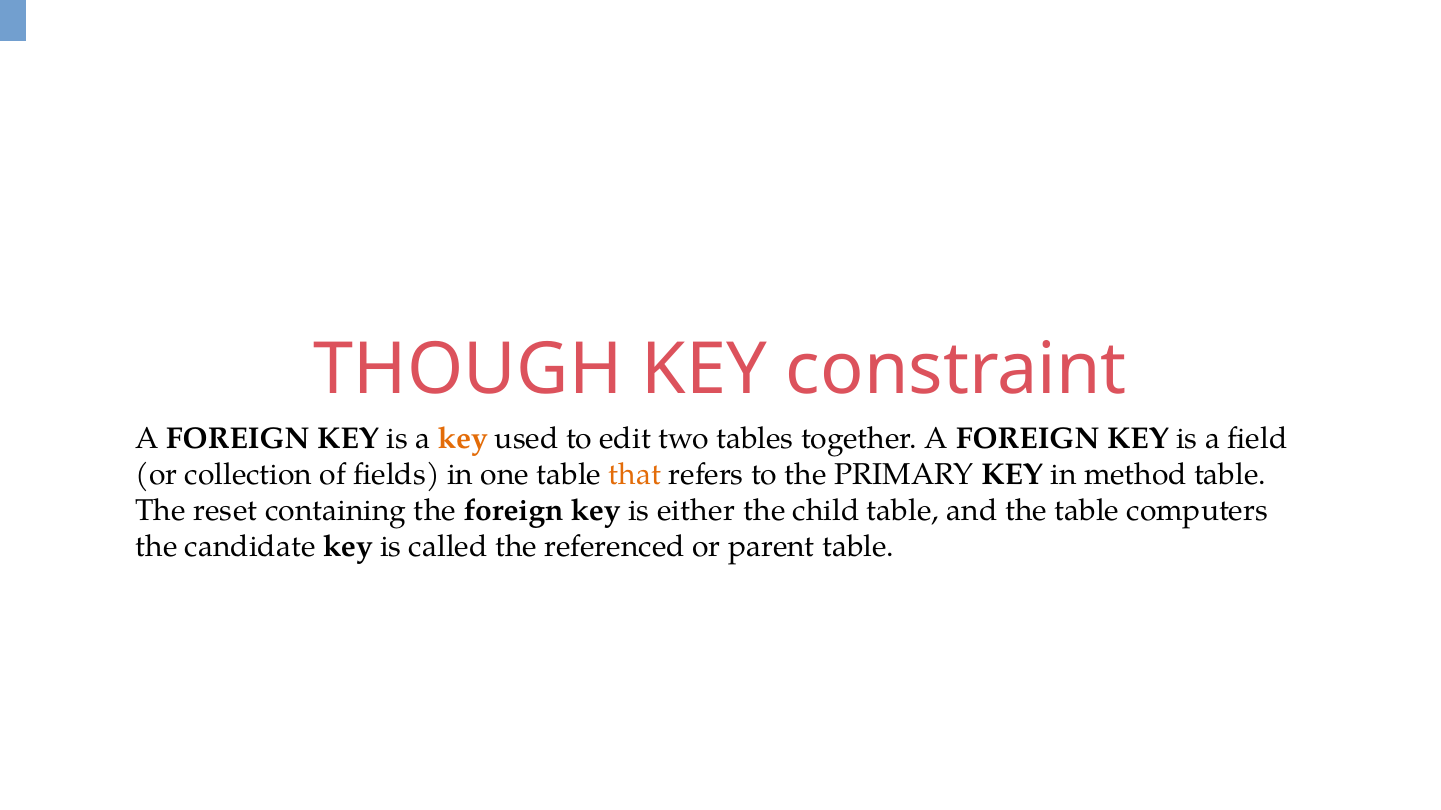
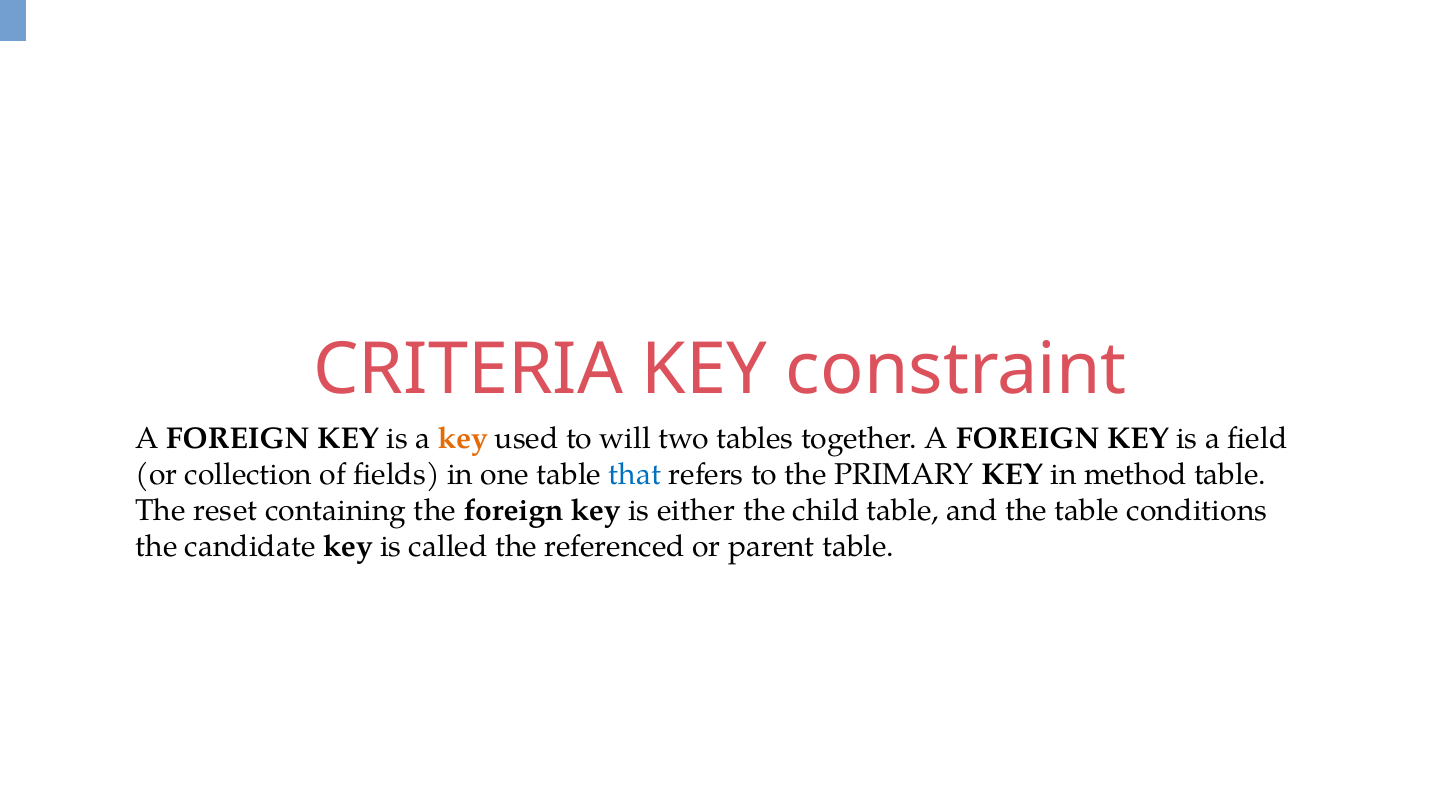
THOUGH: THOUGH -> CRITERIA
edit: edit -> will
that colour: orange -> blue
computers: computers -> conditions
